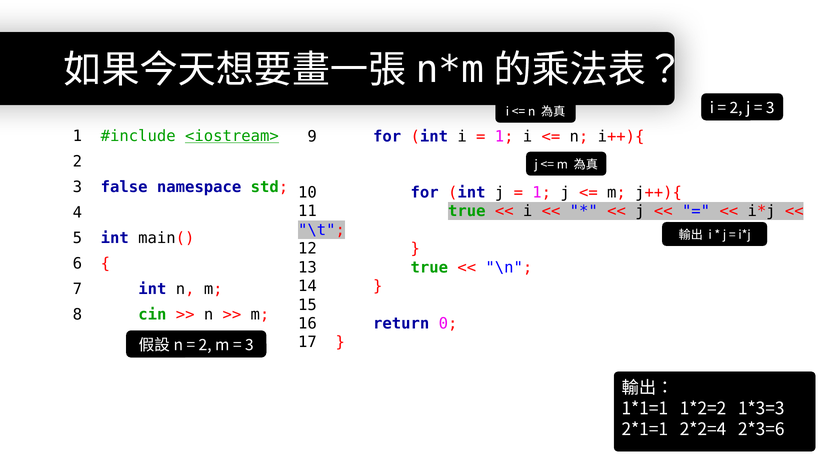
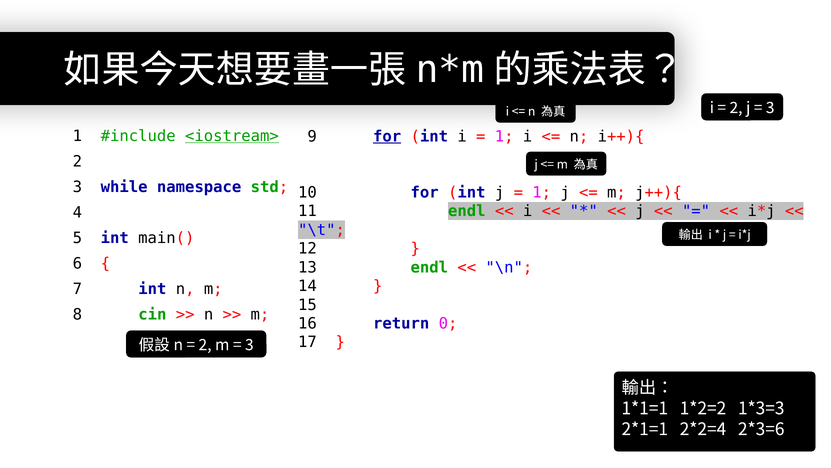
for at (387, 136) underline: none -> present
false: false -> while
11 true: true -> endl
13 true: true -> endl
